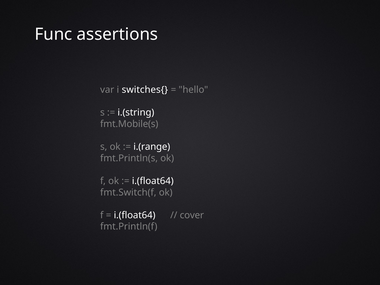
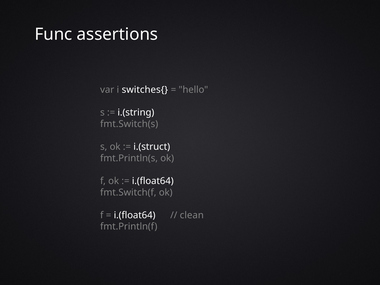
fmt.Mobile(s: fmt.Mobile(s -> fmt.Switch(s
i.(range: i.(range -> i.(struct
cover: cover -> clean
